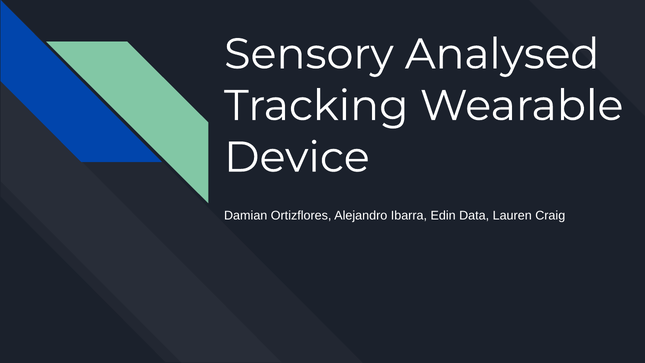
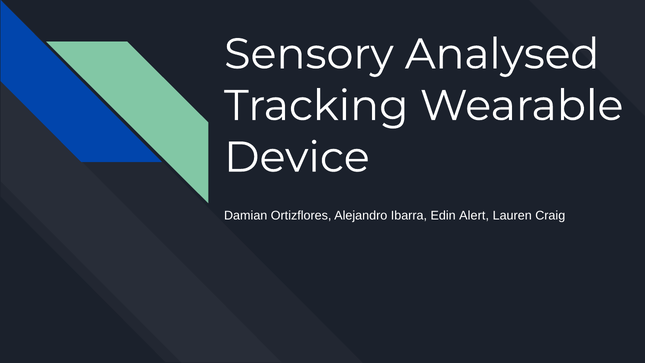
Data: Data -> Alert
